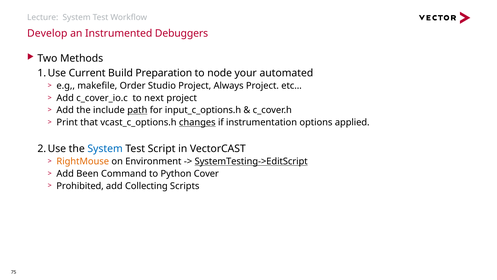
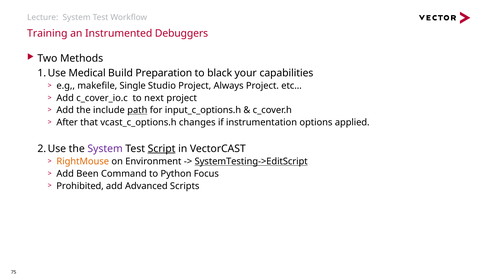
Develop: Develop -> Training
Current: Current -> Medical
node: node -> black
automated: automated -> capabilities
Order: Order -> Single
Print: Print -> After
changes underline: present -> none
System at (105, 148) colour: blue -> purple
Script underline: none -> present
Cover: Cover -> Focus
Collecting: Collecting -> Advanced
